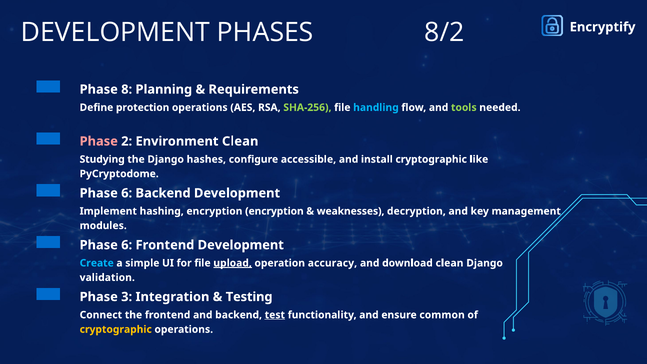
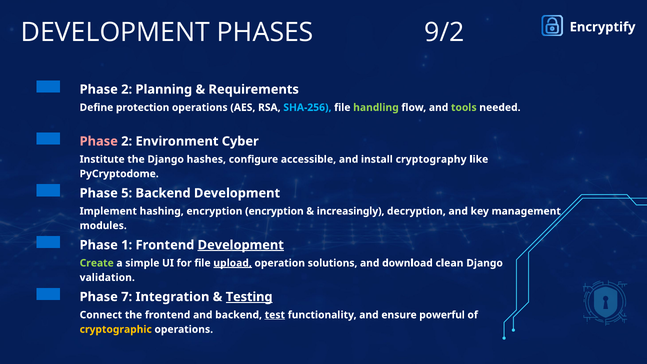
8/2: 8/2 -> 9/2
8 at (127, 89): 8 -> 2
SHA-256 colour: light green -> light blue
handling colour: light blue -> light green
Environment Clean: Clean -> Cyber
Studying: Studying -> Institute
install cryptographic: cryptographic -> cryptography
6 at (127, 193): 6 -> 5
weaknesses: weaknesses -> increasingly
6 at (127, 245): 6 -> 1
Development at (241, 245) underline: none -> present
Create colour: light blue -> light green
accuracy: accuracy -> solutions
3: 3 -> 7
Testing underline: none -> present
common: common -> powerful
